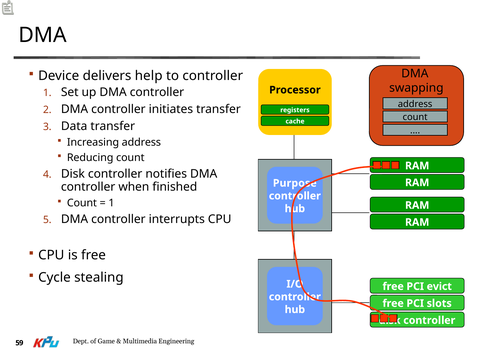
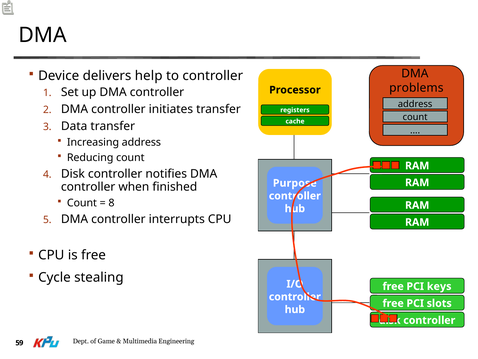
swapping: swapping -> problems
1 at (111, 203): 1 -> 8
evict: evict -> keys
